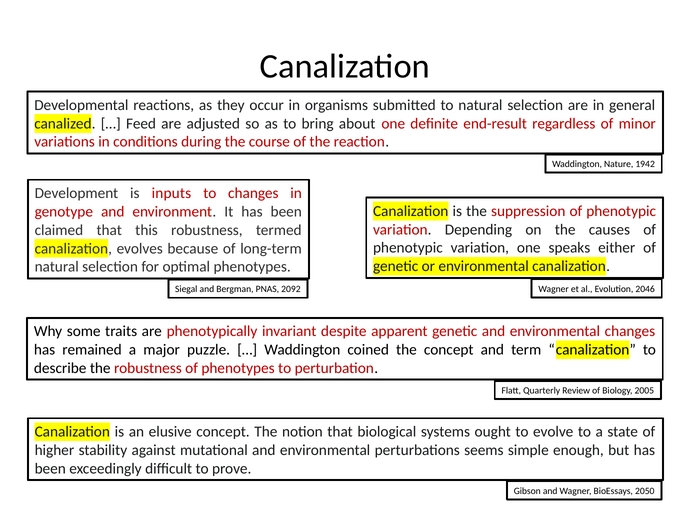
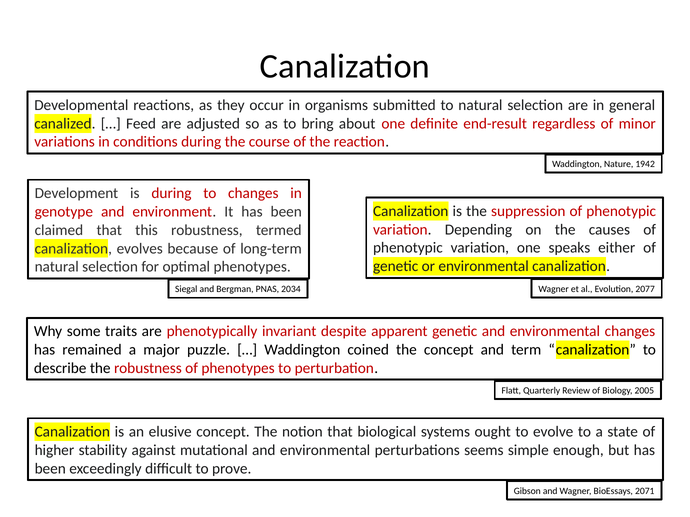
is inputs: inputs -> during
2046: 2046 -> 2077
2092: 2092 -> 2034
2050: 2050 -> 2071
